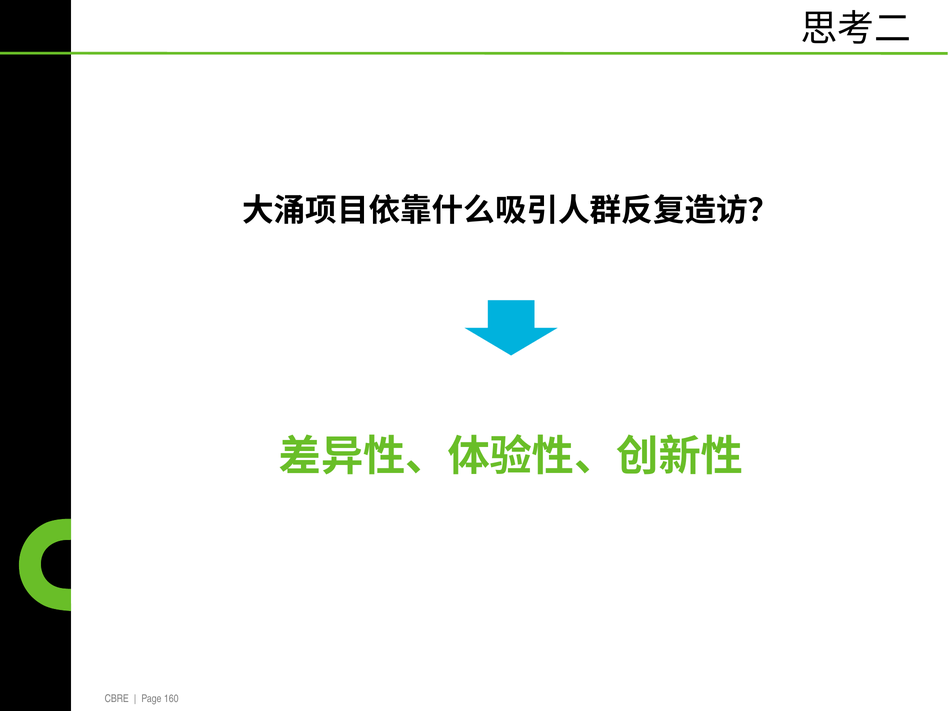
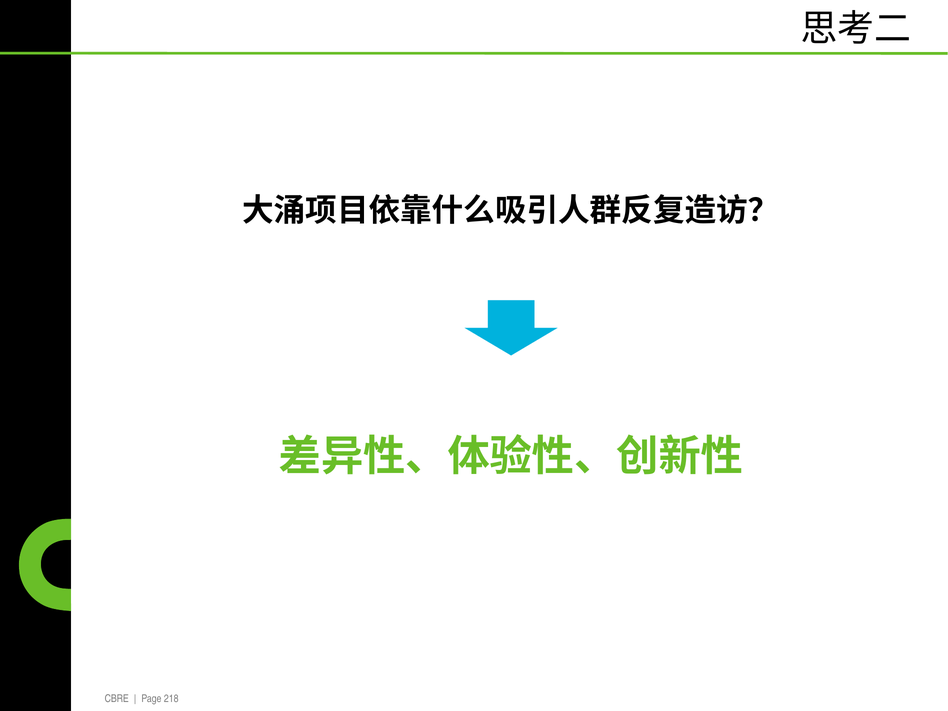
160: 160 -> 218
